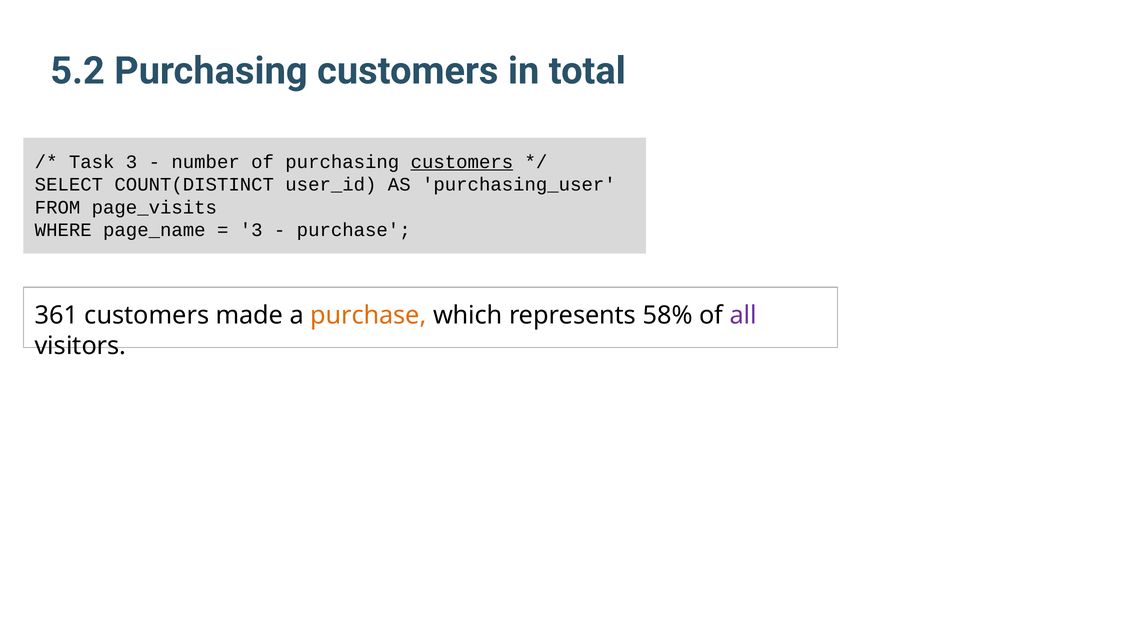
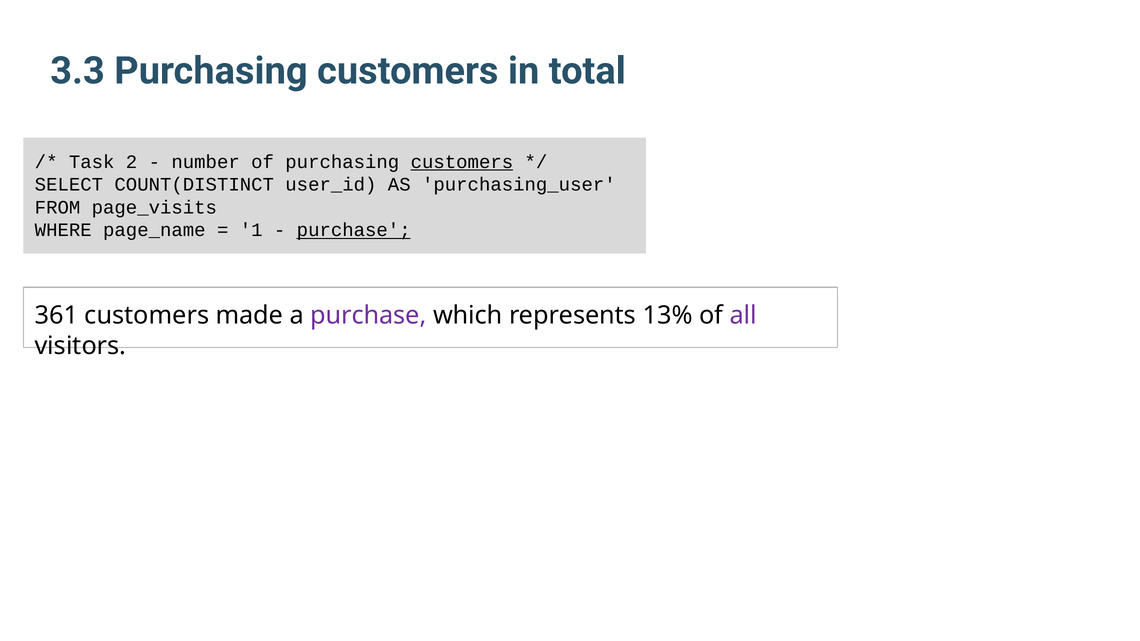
5.2: 5.2 -> 3.3
Task 3: 3 -> 2
3 at (251, 230): 3 -> 1
purchase at (354, 230) underline: none -> present
purchase at (368, 316) colour: orange -> purple
58%: 58% -> 13%
